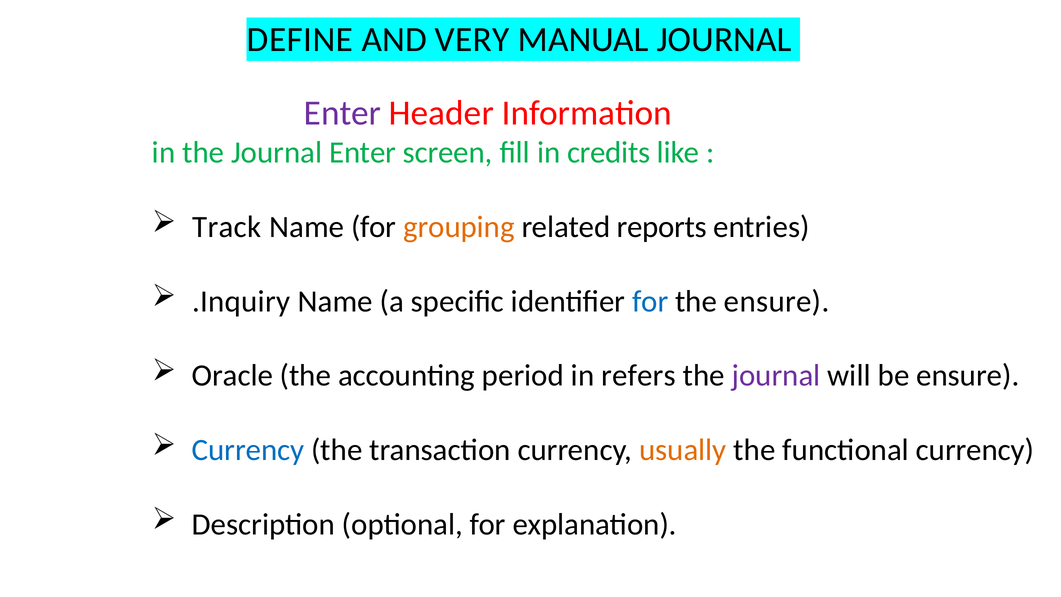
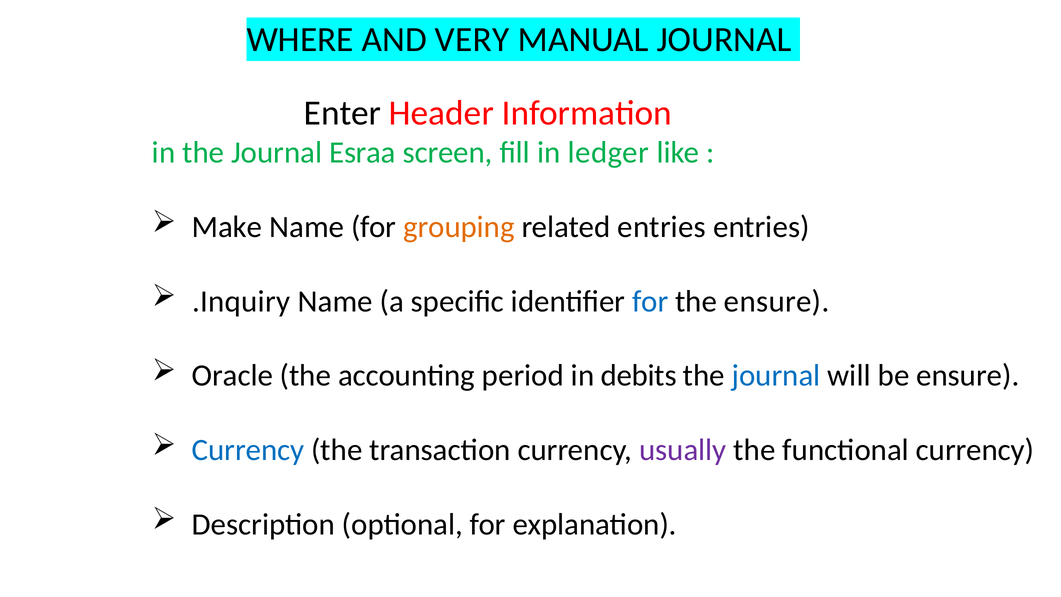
DEFINE: DEFINE -> WHERE
Enter at (342, 113) colour: purple -> black
the Journal Enter: Enter -> Esraa
credits: credits -> ledger
Track: Track -> Make
related reports: reports -> entries
refers: refers -> debits
journal at (776, 376) colour: purple -> blue
usually colour: orange -> purple
